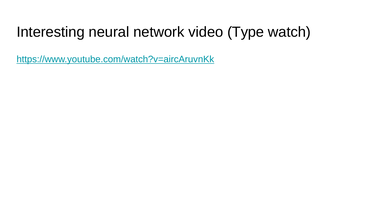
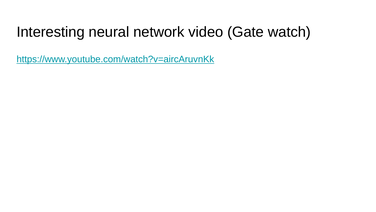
Type: Type -> Gate
